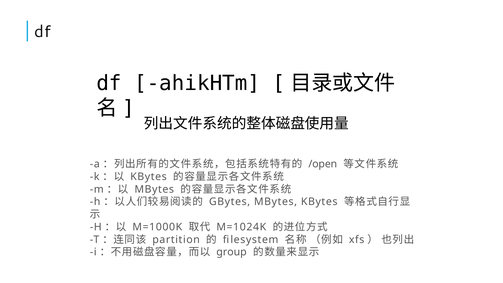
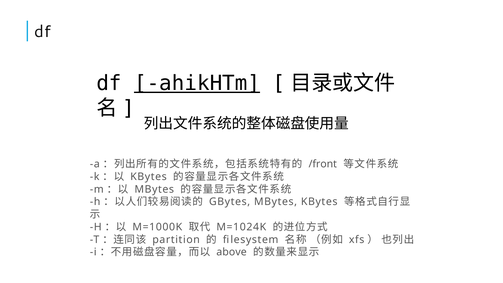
ahikHTm underline: none -> present
/open: /open -> /front
group: group -> above
